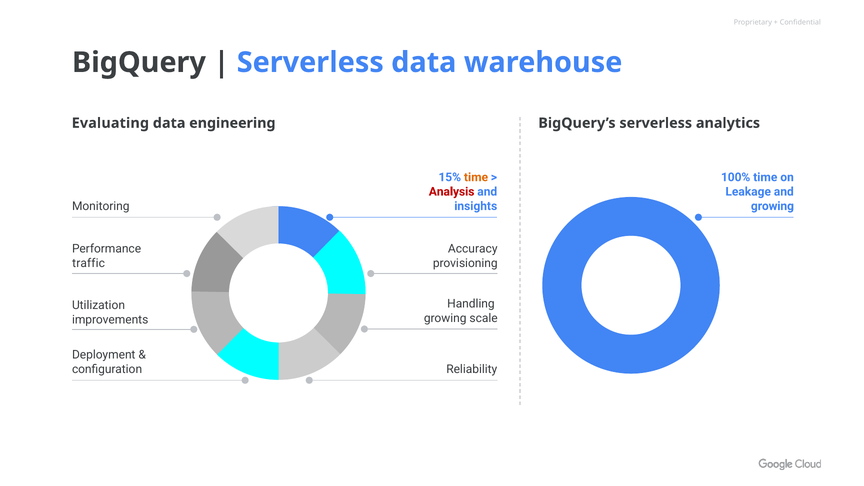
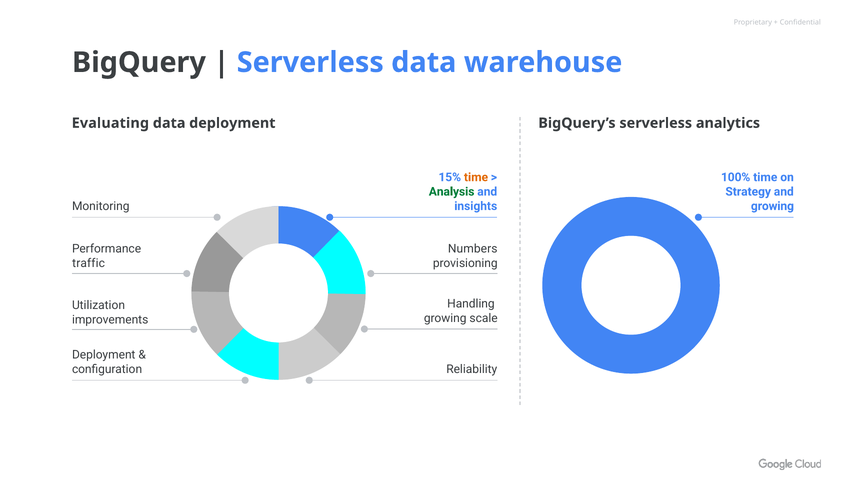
data engineering: engineering -> deployment
Analysis colour: red -> green
Leakage: Leakage -> Strategy
Accuracy: Accuracy -> Numbers
